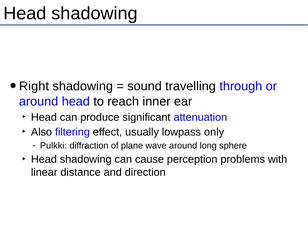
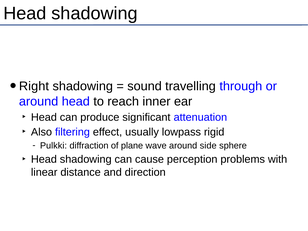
only: only -> rigid
long: long -> side
